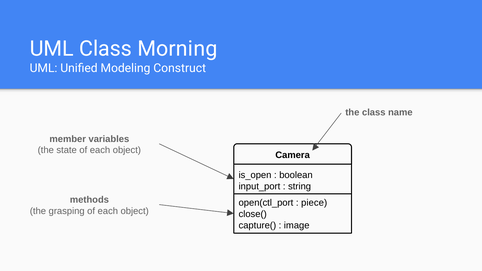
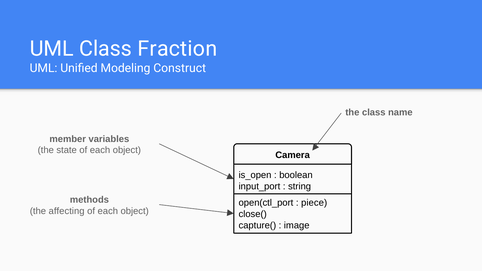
Morning: Morning -> Fraction
grasping: grasping -> affecting
